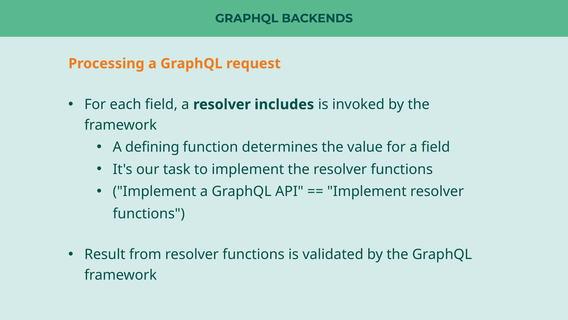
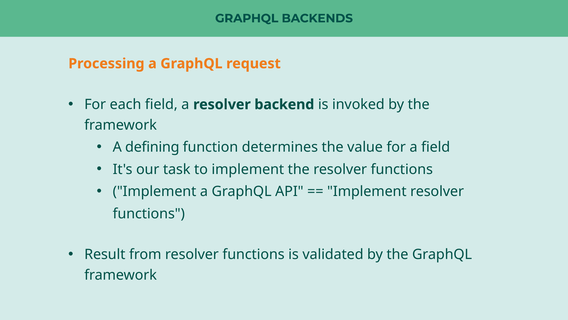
includes: includes -> backend
